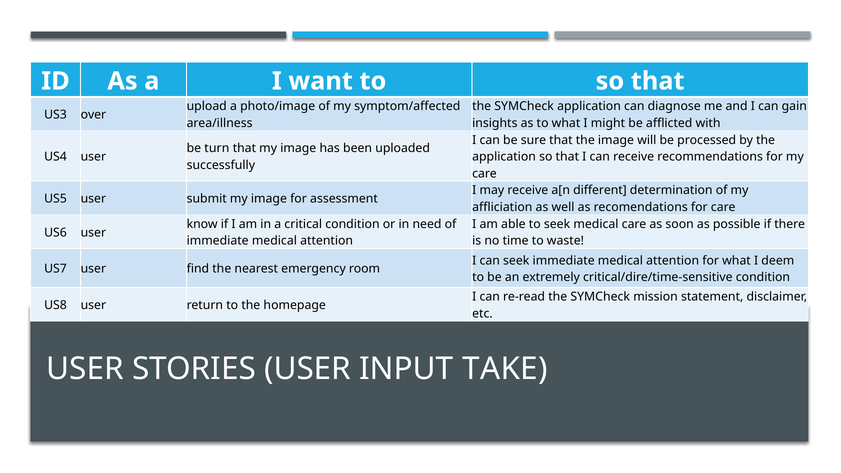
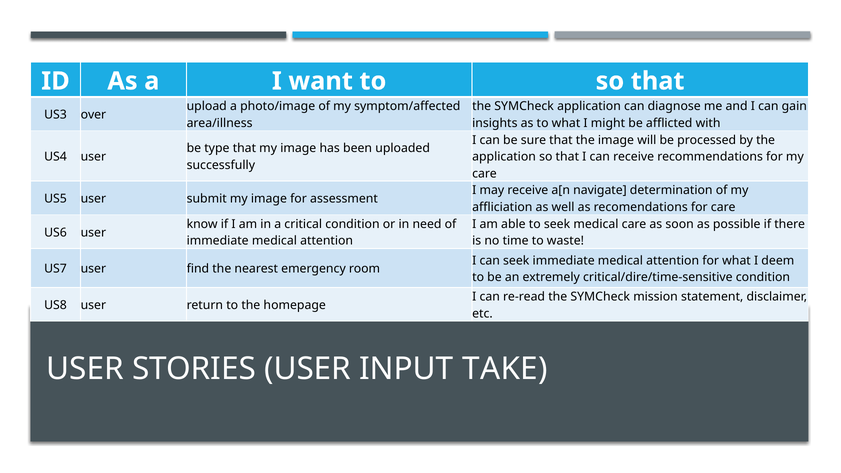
turn: turn -> type
different: different -> navigate
